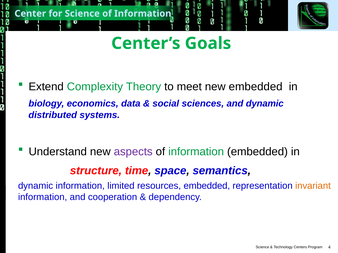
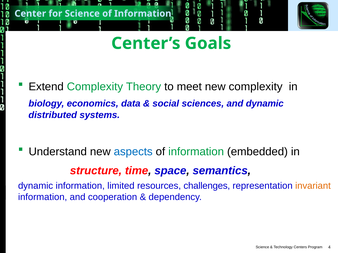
new embedded: embedded -> complexity
aspects colour: purple -> blue
resources embedded: embedded -> challenges
